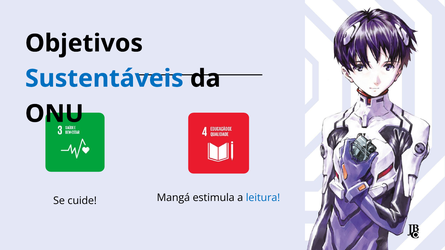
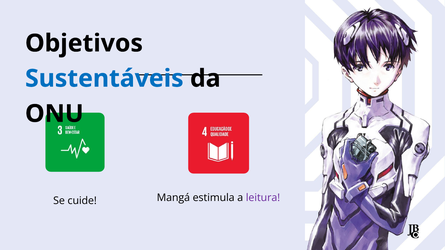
leitura colour: blue -> purple
